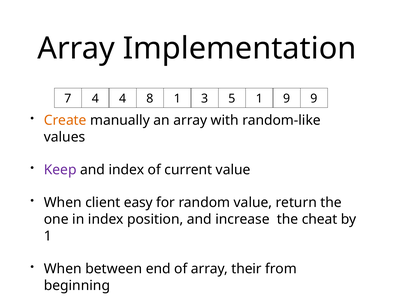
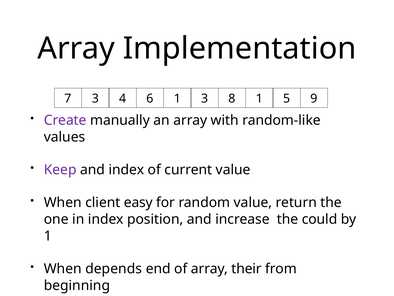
7 4: 4 -> 3
8: 8 -> 6
5: 5 -> 8
1 9: 9 -> 5
Create colour: orange -> purple
cheat: cheat -> could
between: between -> depends
